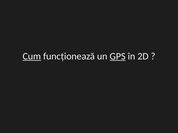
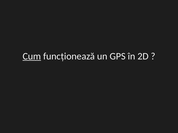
GPS underline: present -> none
